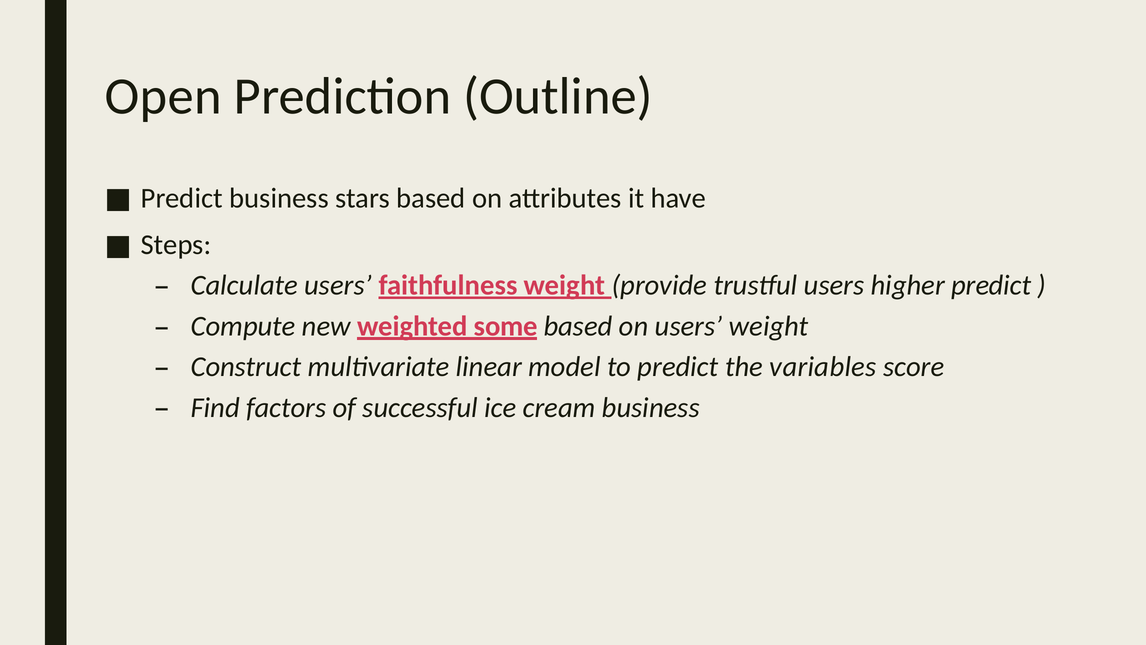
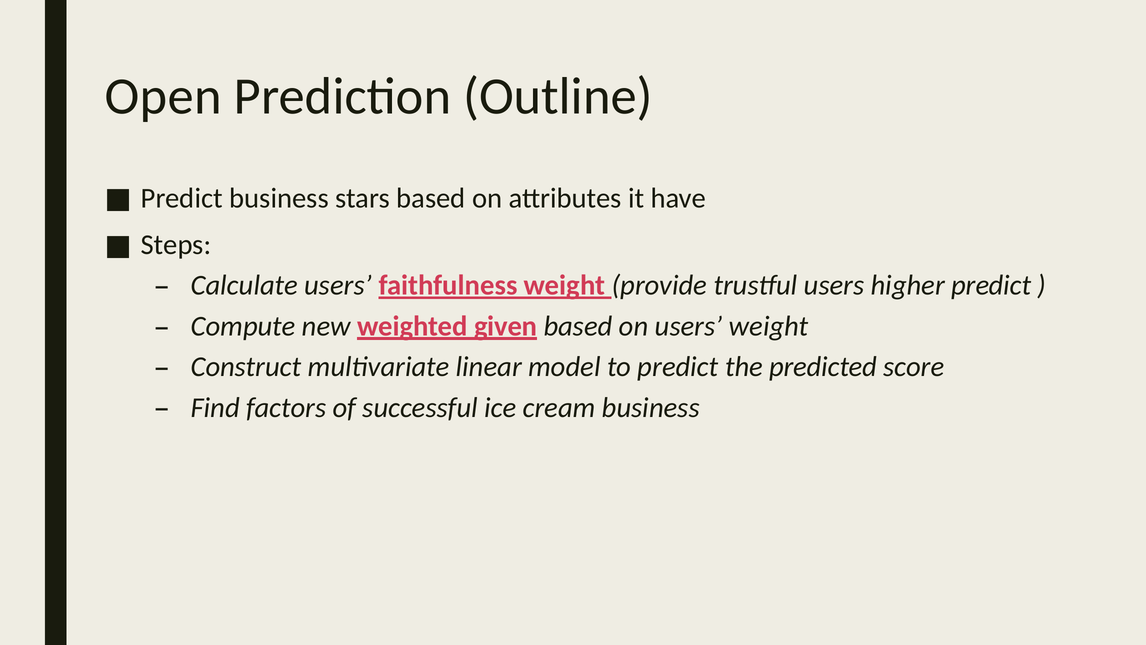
some: some -> given
variables: variables -> predicted
